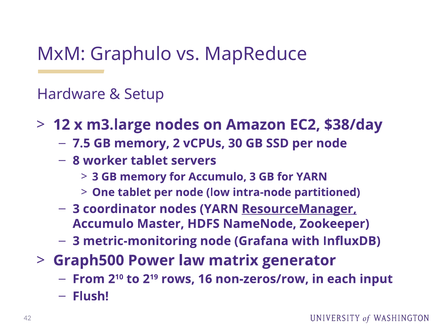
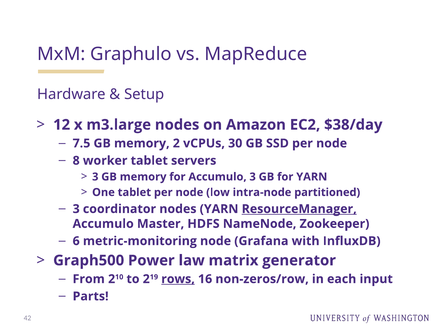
3 at (76, 242): 3 -> 6
rows underline: none -> present
Flush: Flush -> Parts
